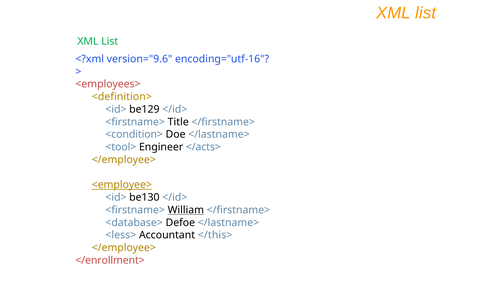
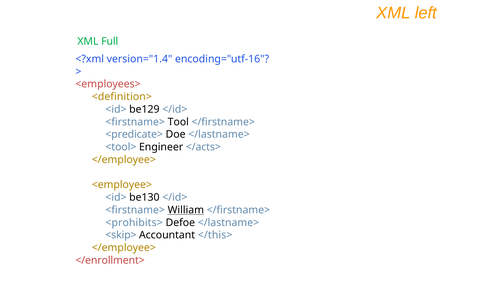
list at (426, 13): list -> left
List at (110, 41): List -> Full
version="9.6: version="9.6 -> version="1.4
Title: Title -> Tool
<condition>: <condition> -> <predicate>
<employee> underline: present -> none
<database>: <database> -> <prohibits>
<less>: <less> -> <skip>
